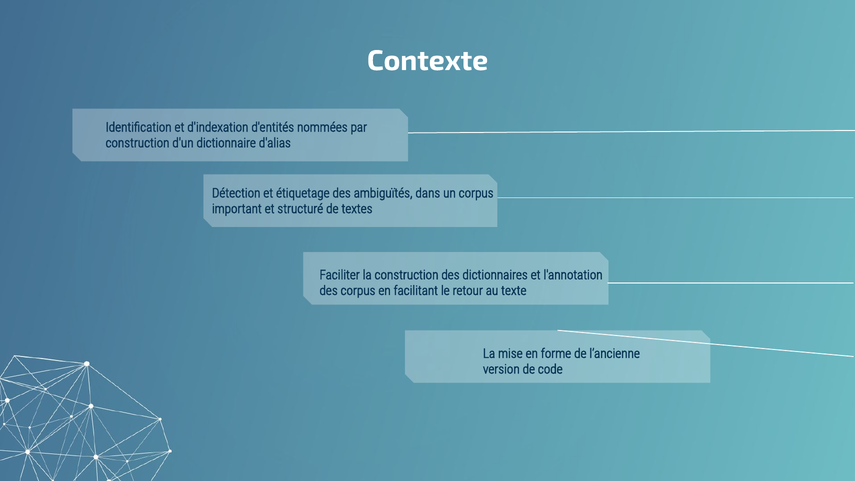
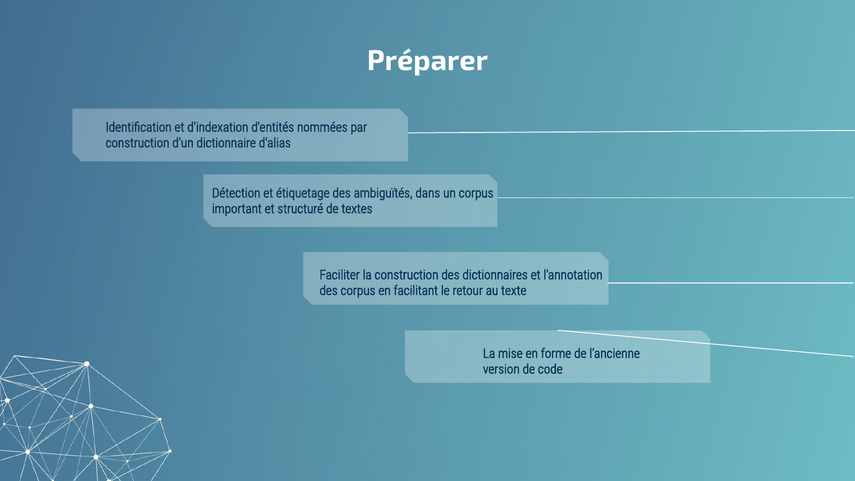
Contexte: Contexte -> Préparer
